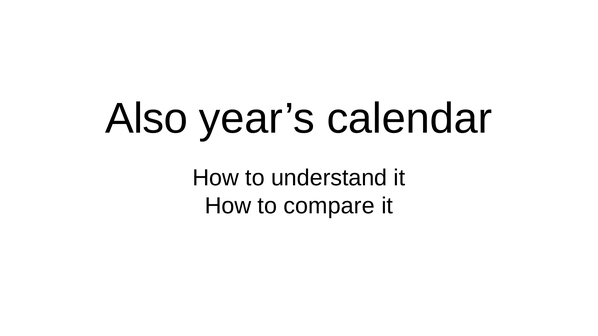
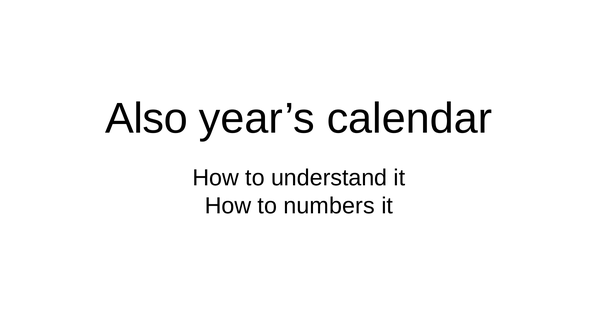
compare: compare -> numbers
